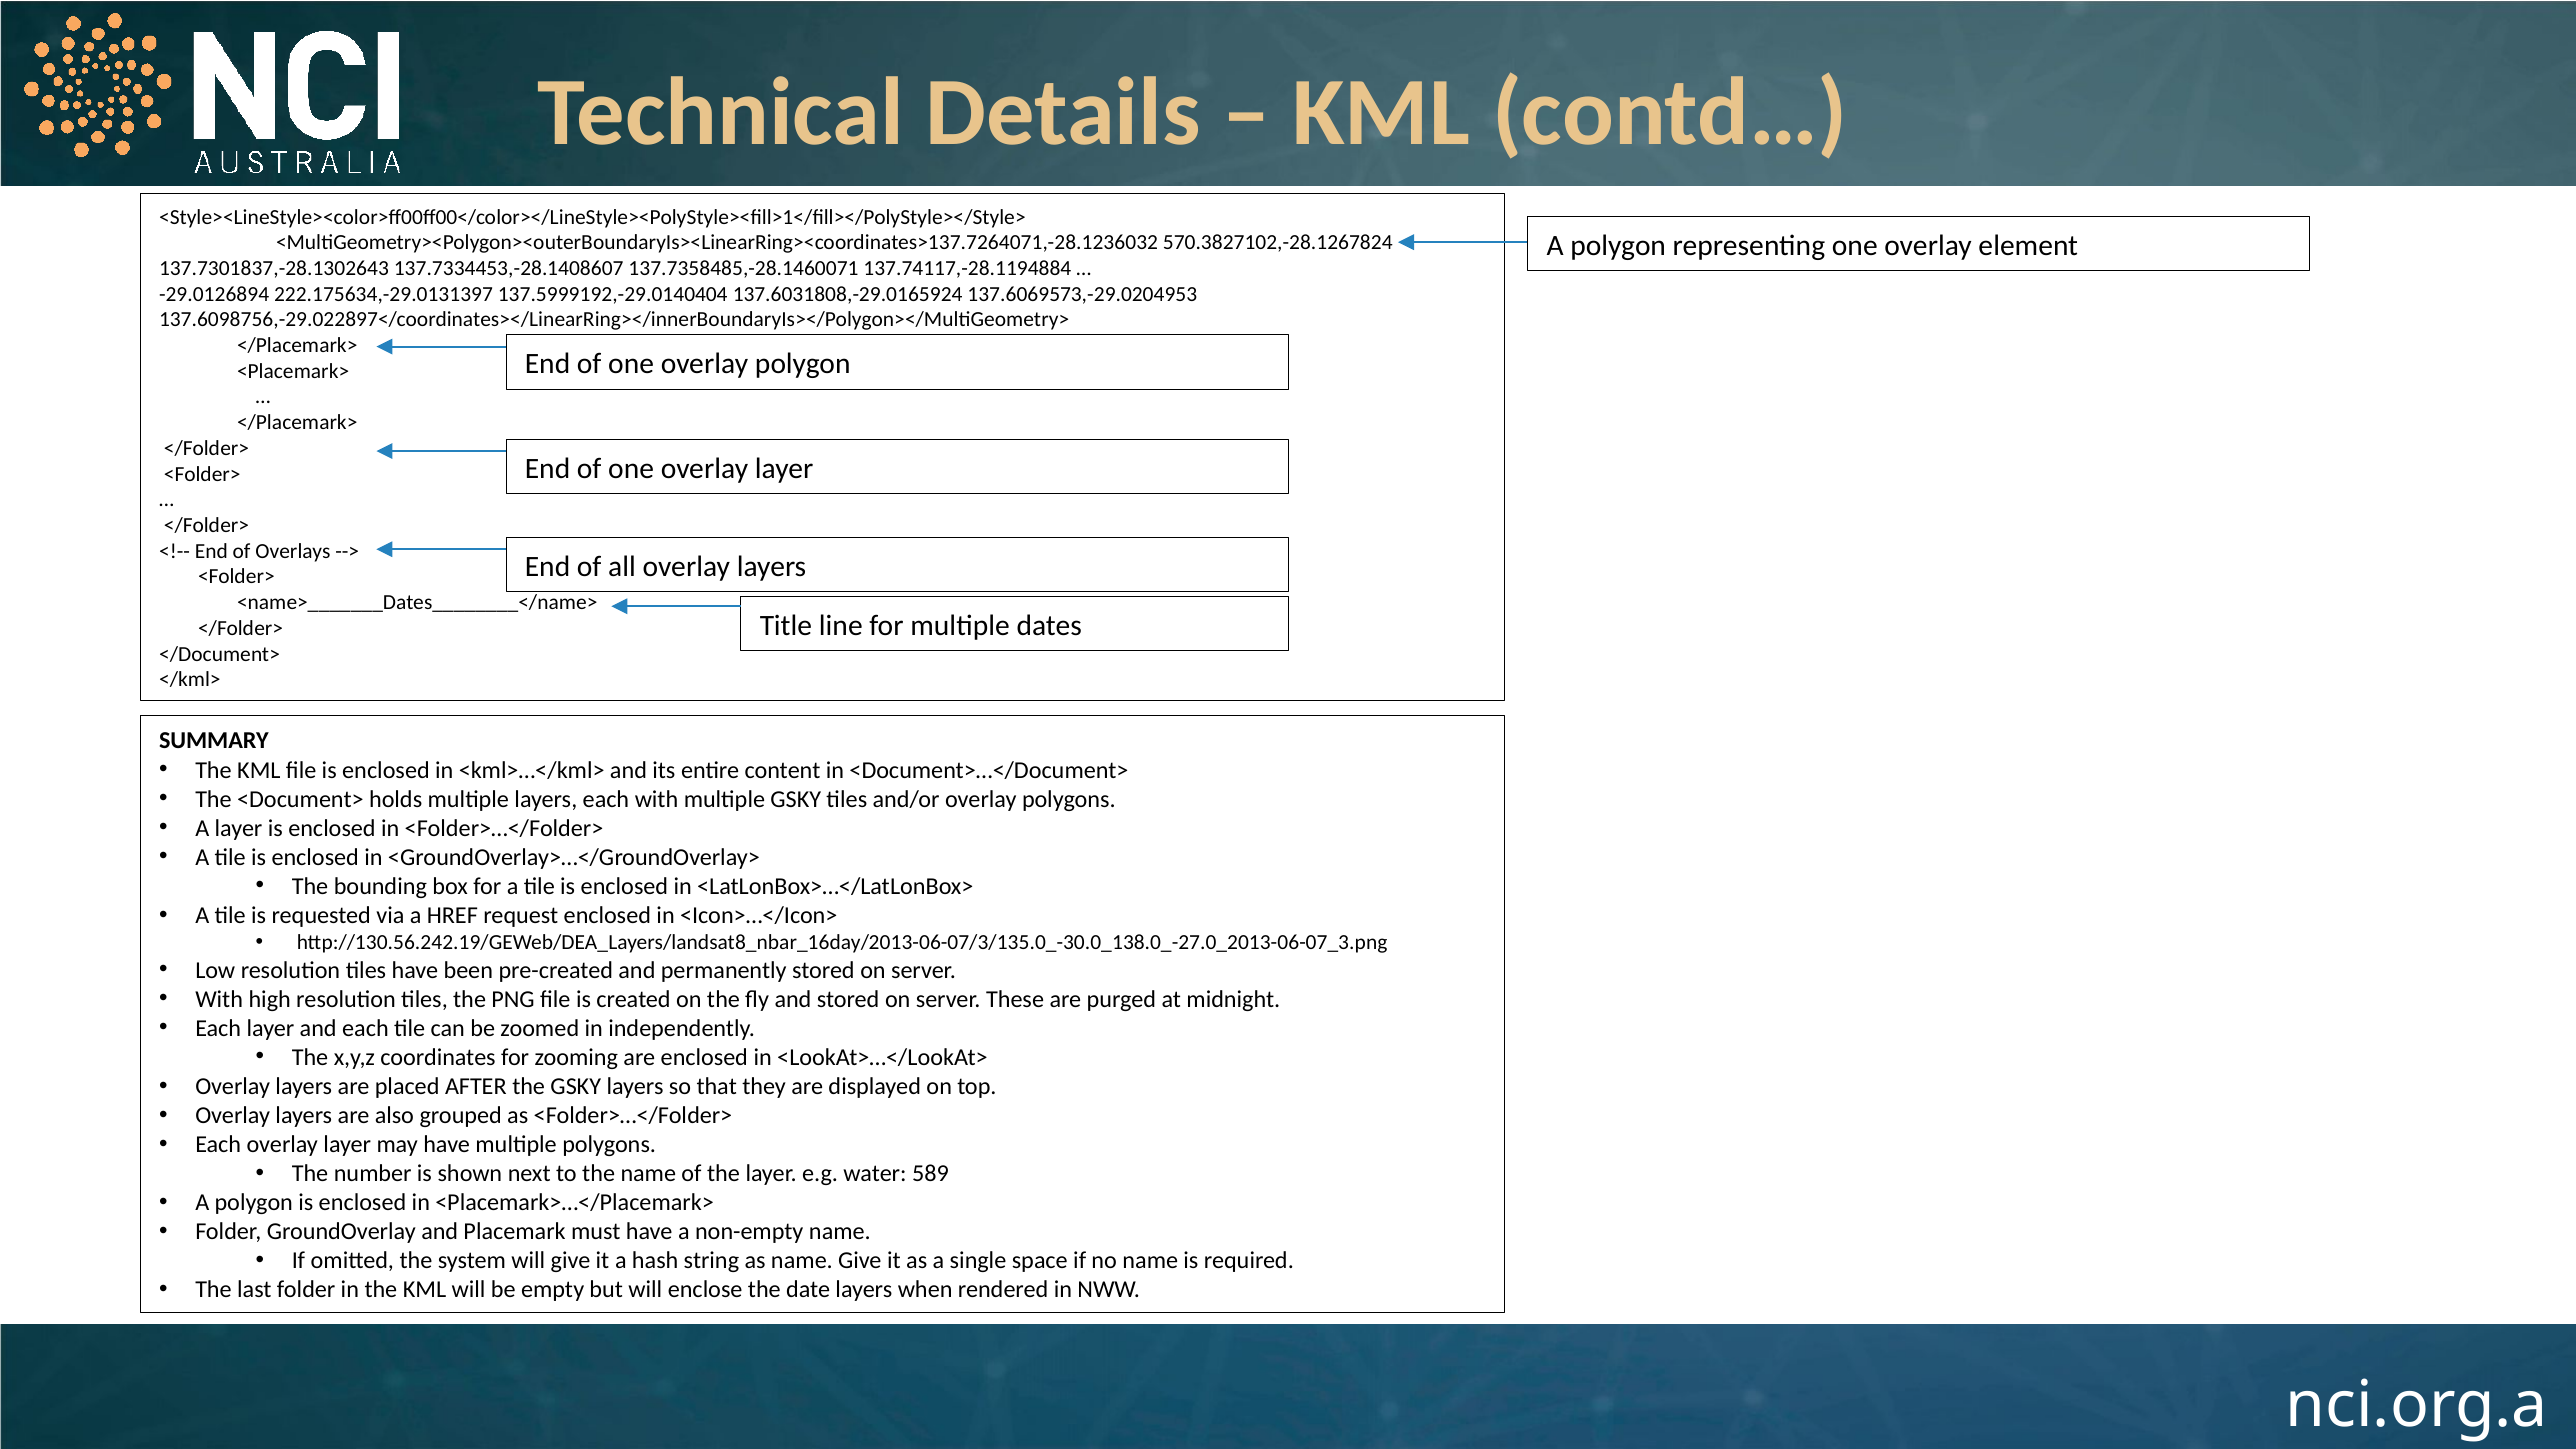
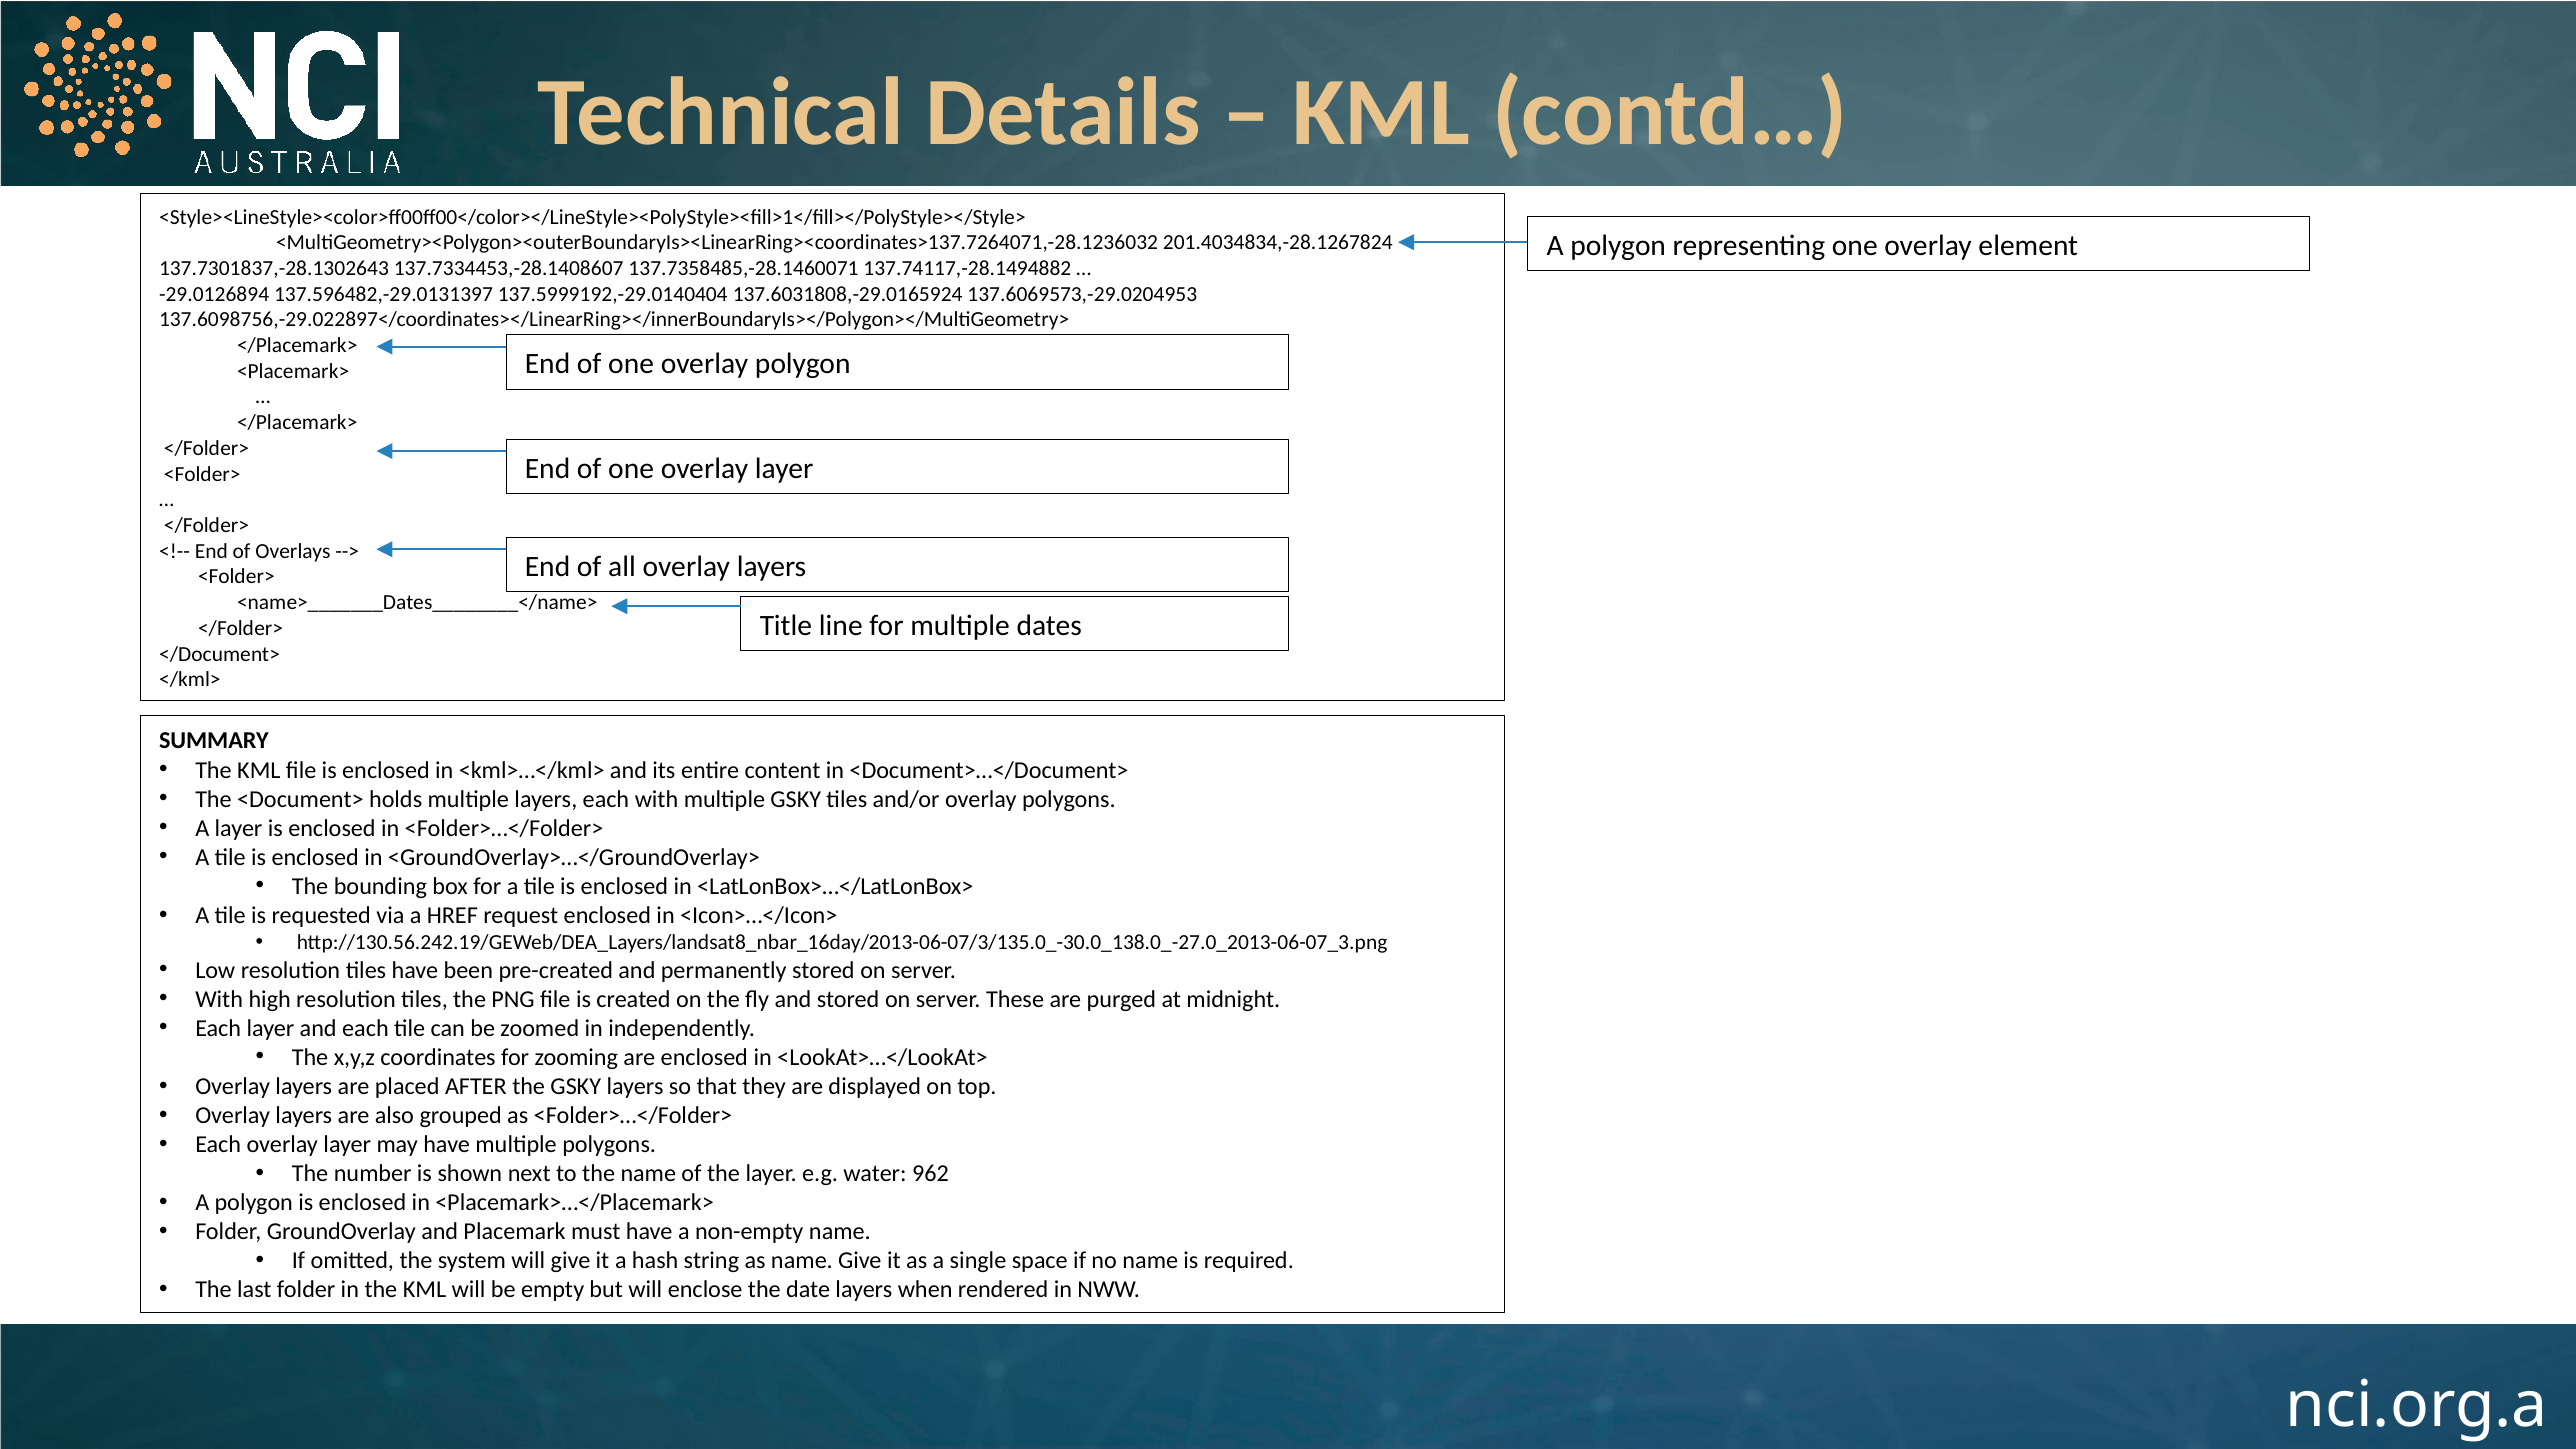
570.3827102,-28.1267824: 570.3827102,-28.1267824 -> 201.4034834,-28.1267824
137.74117,-28.1194884: 137.74117,-28.1194884 -> 137.74117,-28.1494882
222.175634,-29.0131397: 222.175634,-29.0131397 -> 137.596482,-29.0131397
589: 589 -> 962
